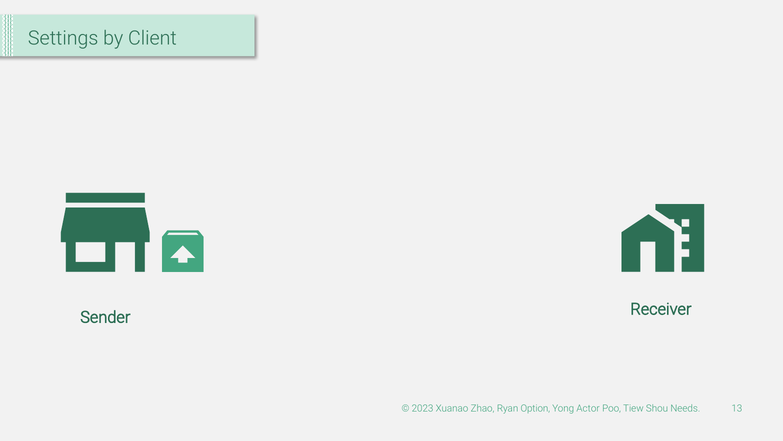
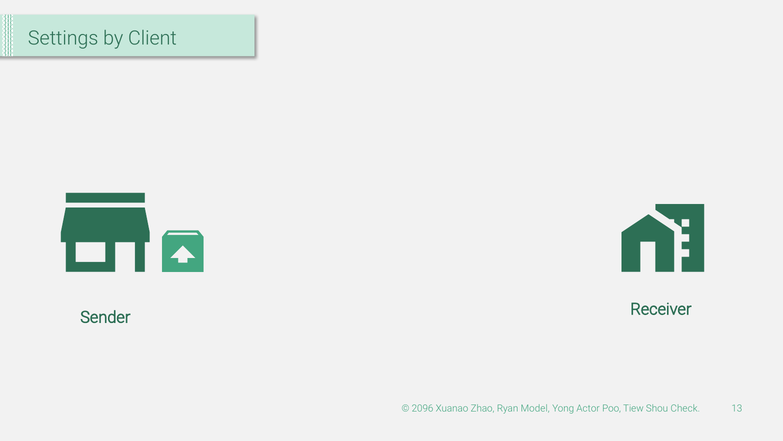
2023: 2023 -> 2096
Option: Option -> Model
Needs: Needs -> Check
